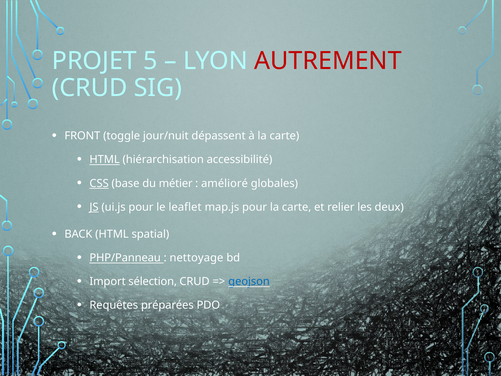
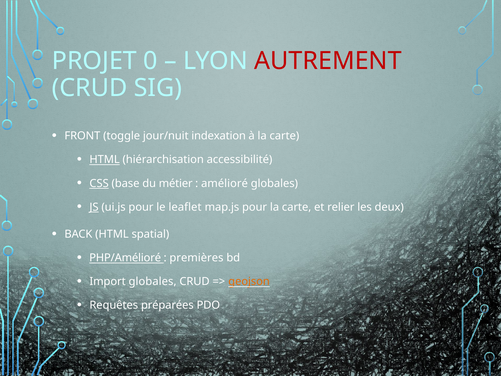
5: 5 -> 0
dépassent: dépassent -> indexation
PHP/Panneau: PHP/Panneau -> PHP/Amélioré
nettoyage: nettoyage -> premières
Import sélection: sélection -> globales
geojson colour: blue -> orange
